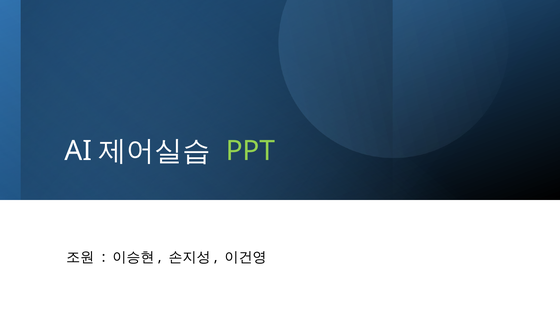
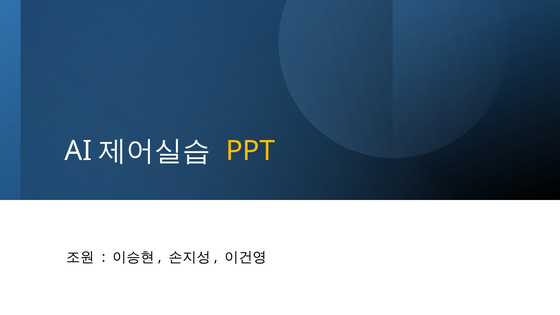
PPT colour: light green -> yellow
